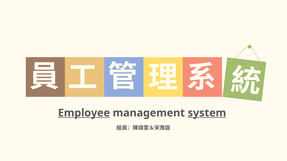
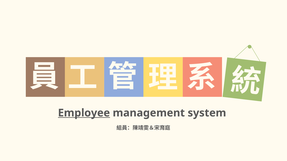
system underline: present -> none
